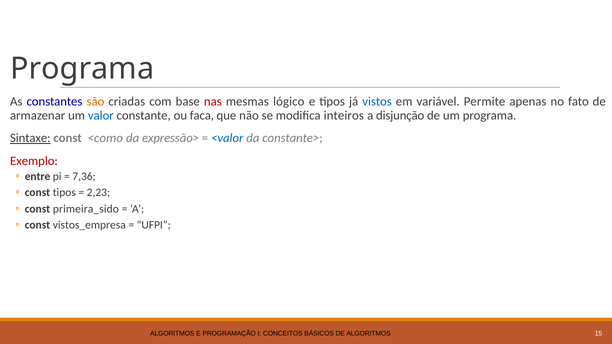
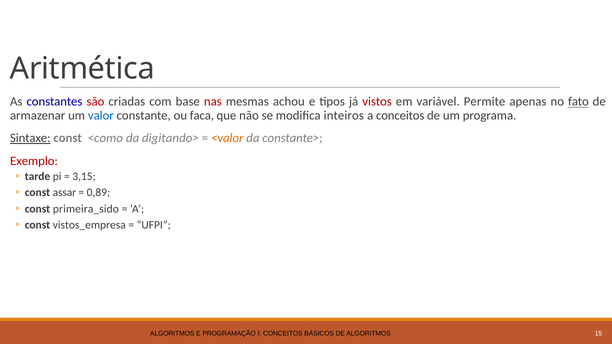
Programa at (82, 69): Programa -> Aritmética
são colour: orange -> red
lógico: lógico -> achou
vistos colour: blue -> red
fato underline: none -> present
a disjunção: disjunção -> conceitos
expressão>: expressão> -> digitando>
<valor colour: blue -> orange
entre: entre -> tarde
7,36: 7,36 -> 3,15
const tipos: tipos -> assar
2,23: 2,23 -> 0,89
